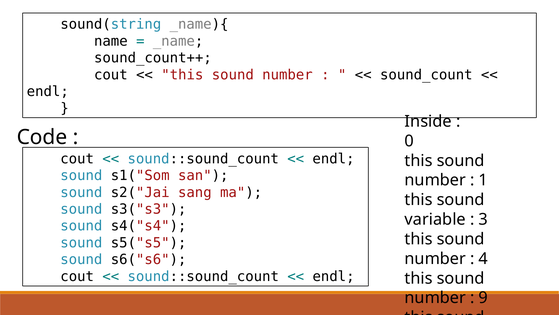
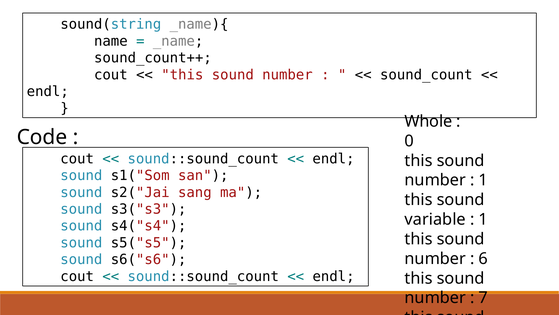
Inside: Inside -> Whole
3 at (483, 219): 3 -> 1
4 at (483, 258): 4 -> 6
9: 9 -> 7
